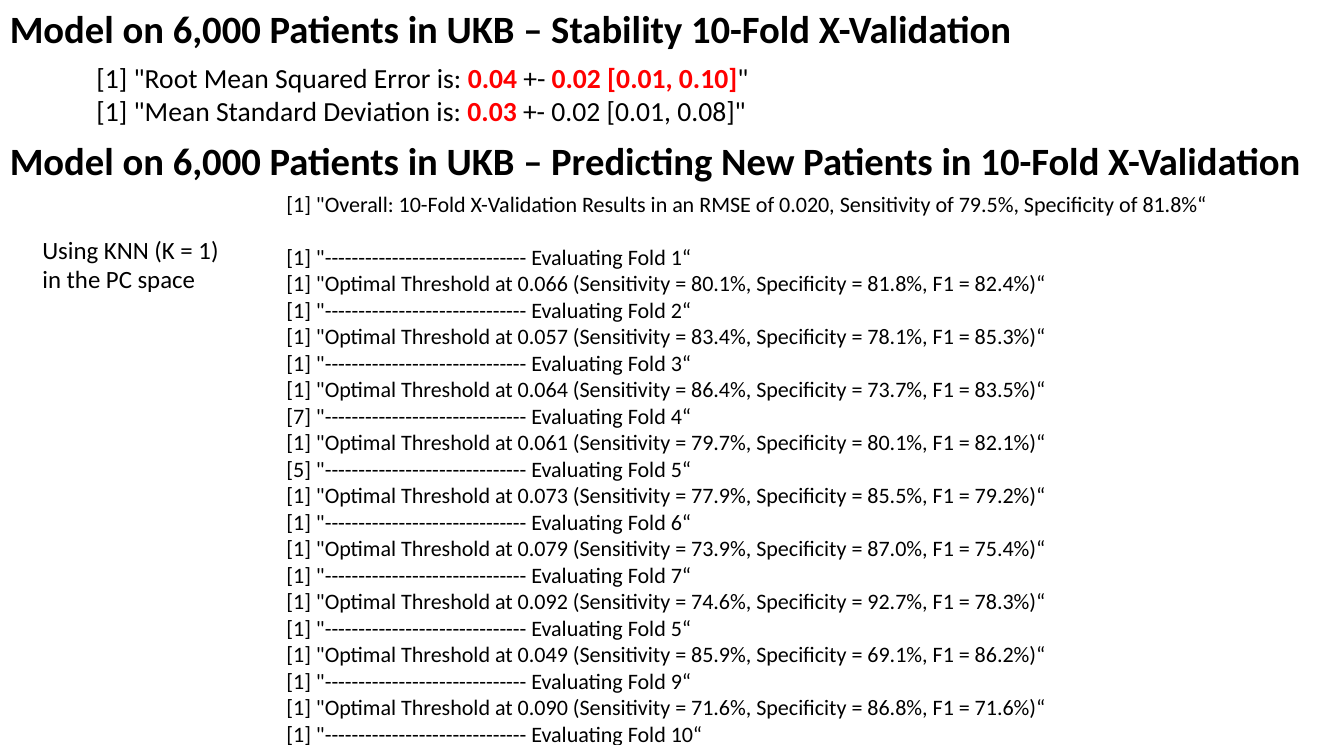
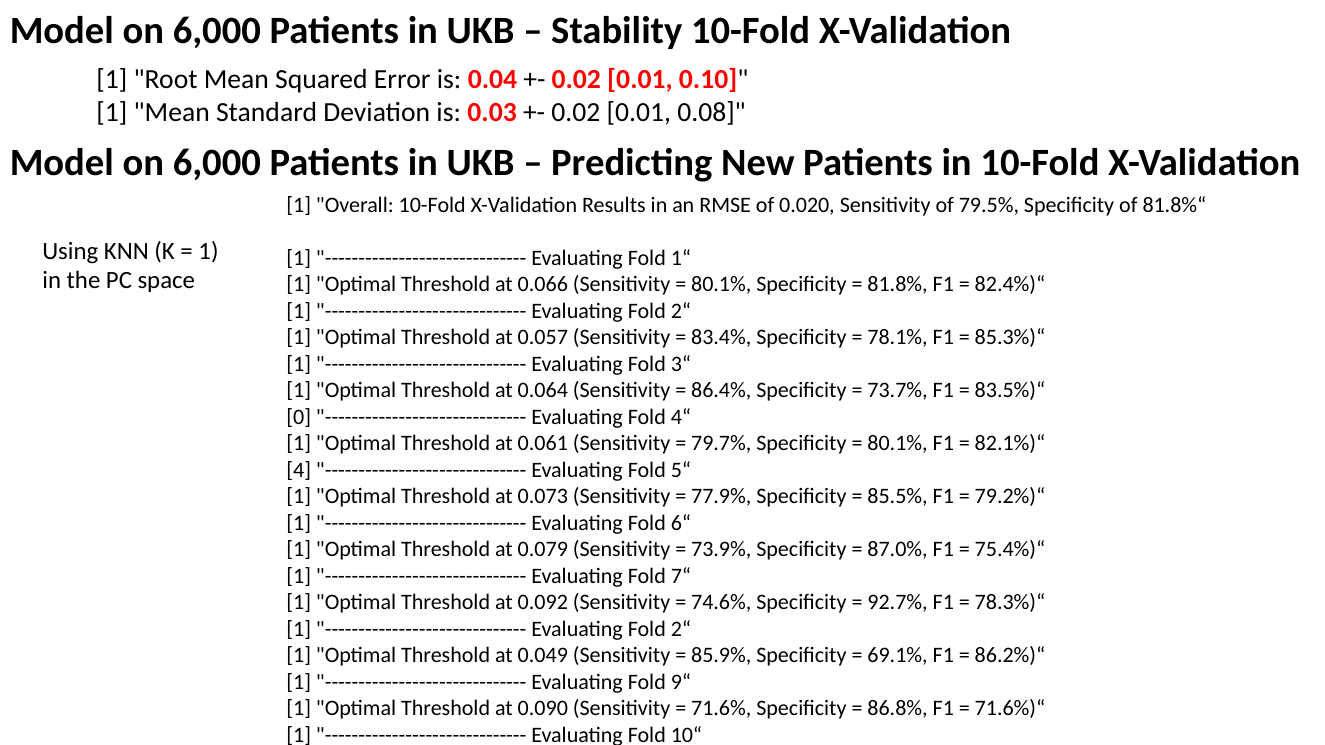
7 at (299, 417): 7 -> 0
5: 5 -> 4
5“ at (681, 629): 5“ -> 2“
